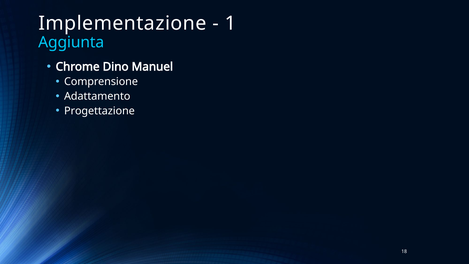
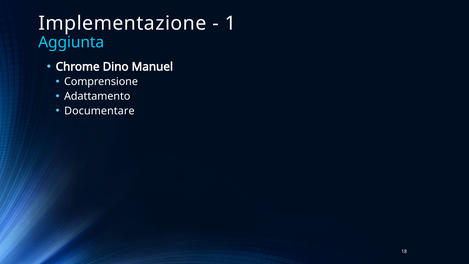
Progettazione: Progettazione -> Documentare
